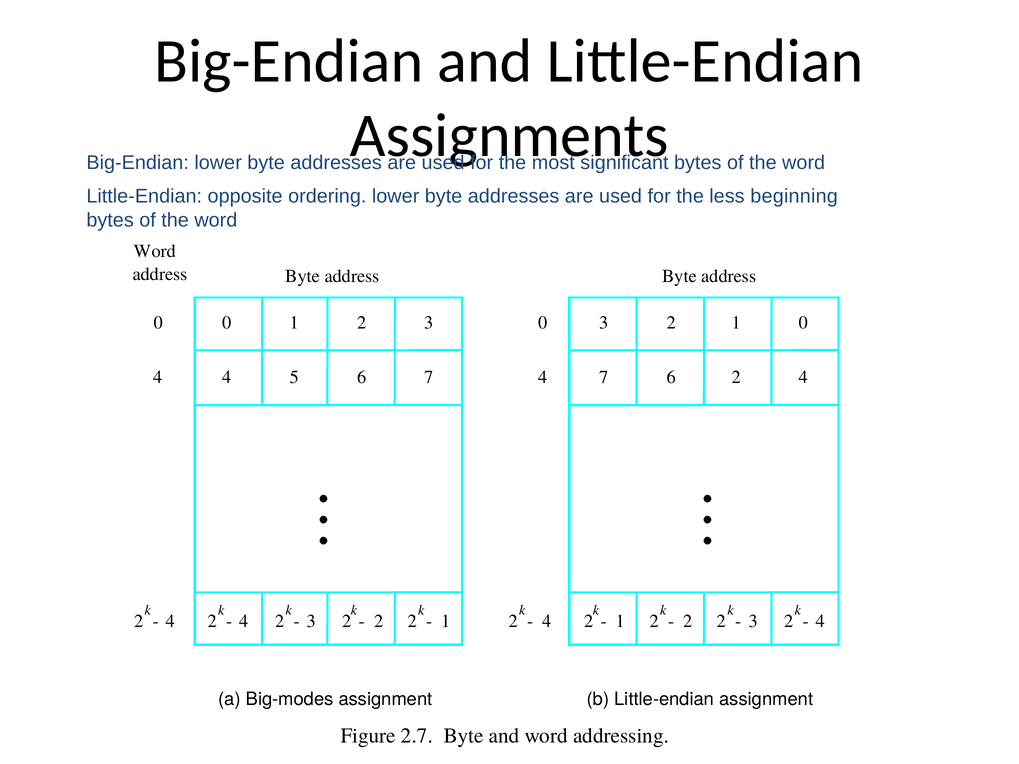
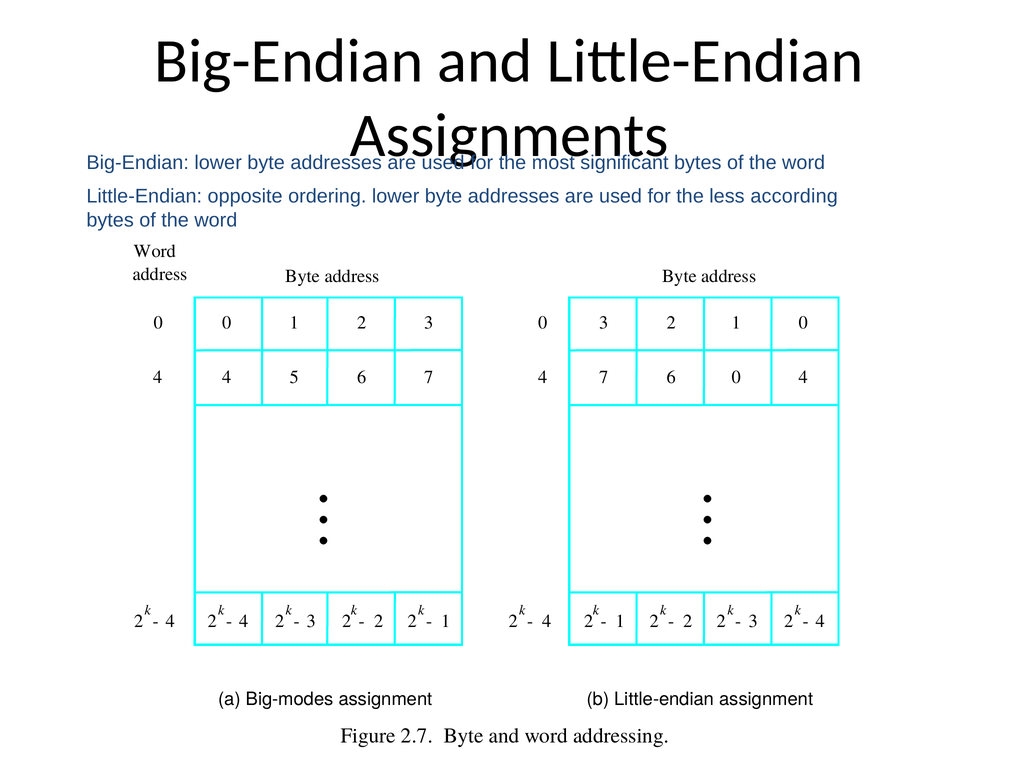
beginning: beginning -> according
6 2: 2 -> 0
